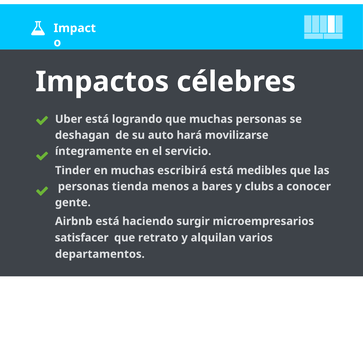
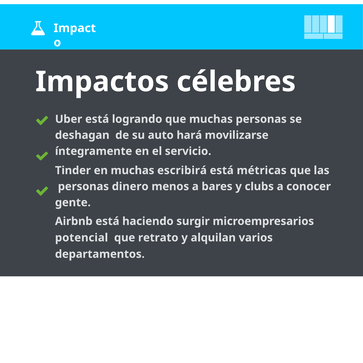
medibles: medibles -> métricas
tienda: tienda -> dinero
satisfacer: satisfacer -> potencial
